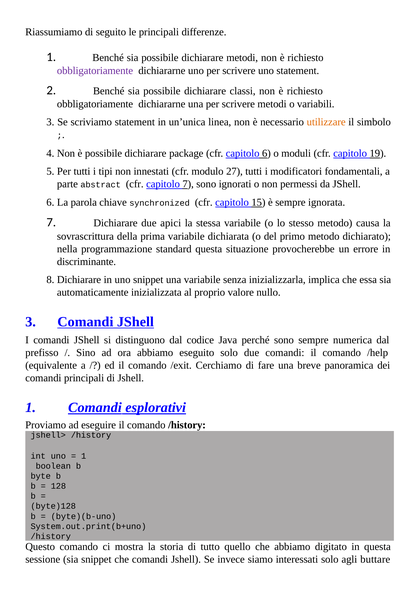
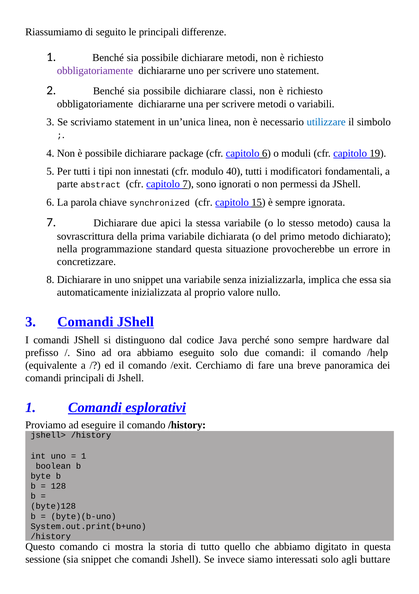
utilizzare colour: orange -> blue
27: 27 -> 40
discriminante: discriminante -> concretizzare
numerica: numerica -> hardware
